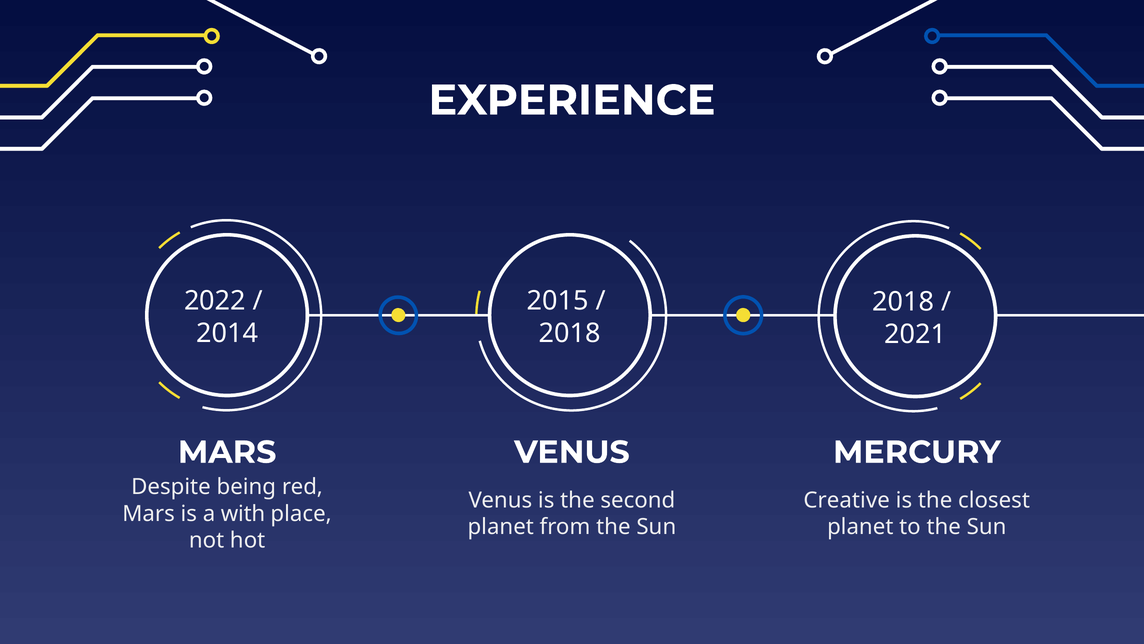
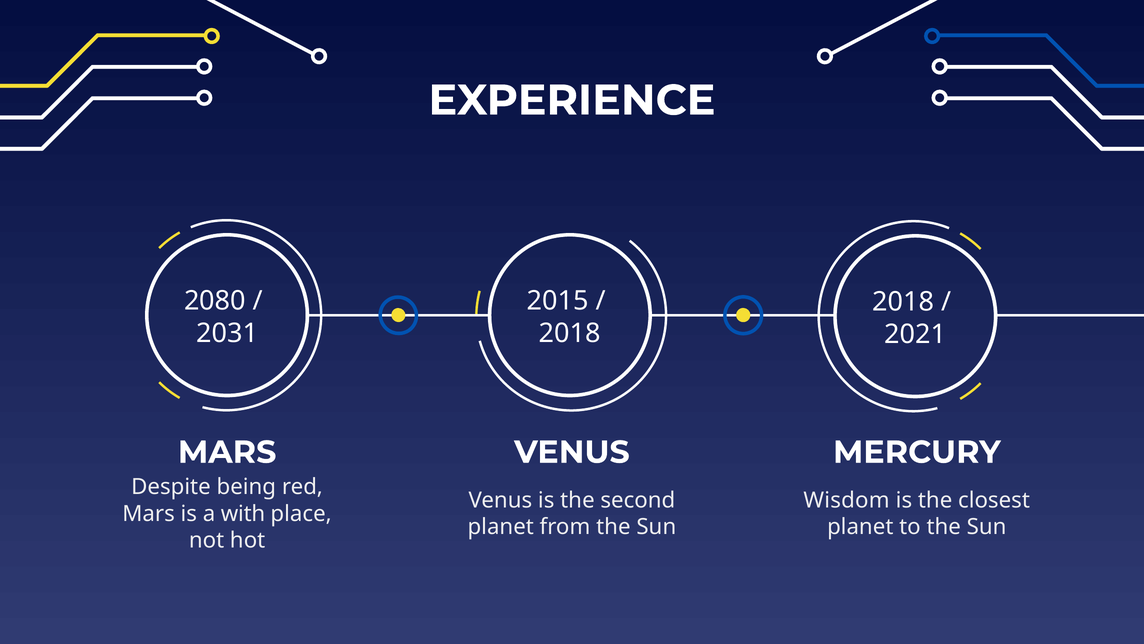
2022: 2022 -> 2080
2014: 2014 -> 2031
Creative: Creative -> Wisdom
